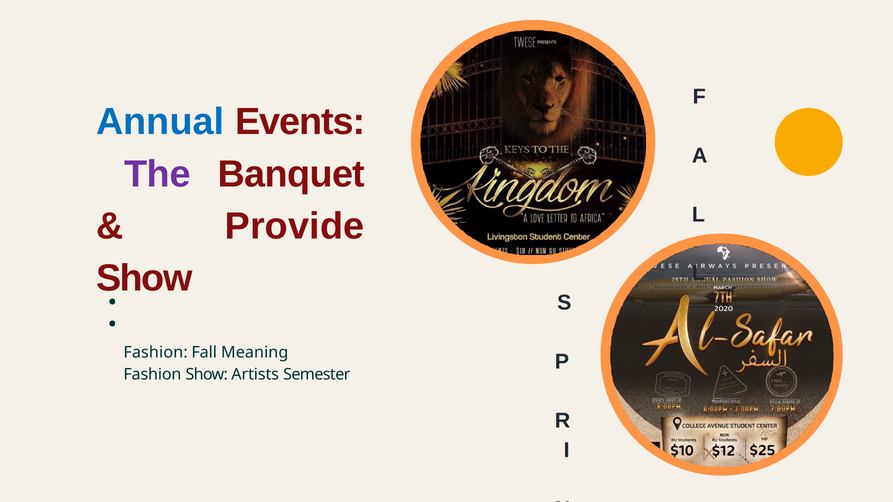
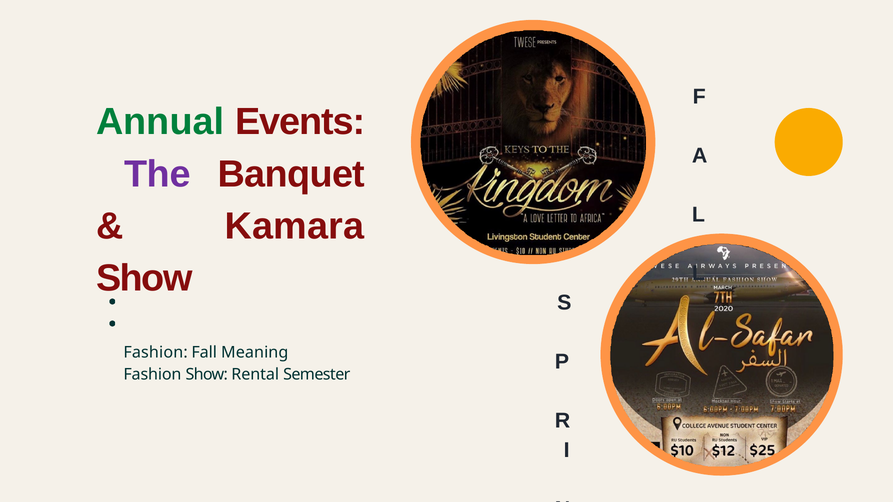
Annual colour: blue -> green
Provide: Provide -> Kamara
Artists: Artists -> Rental
